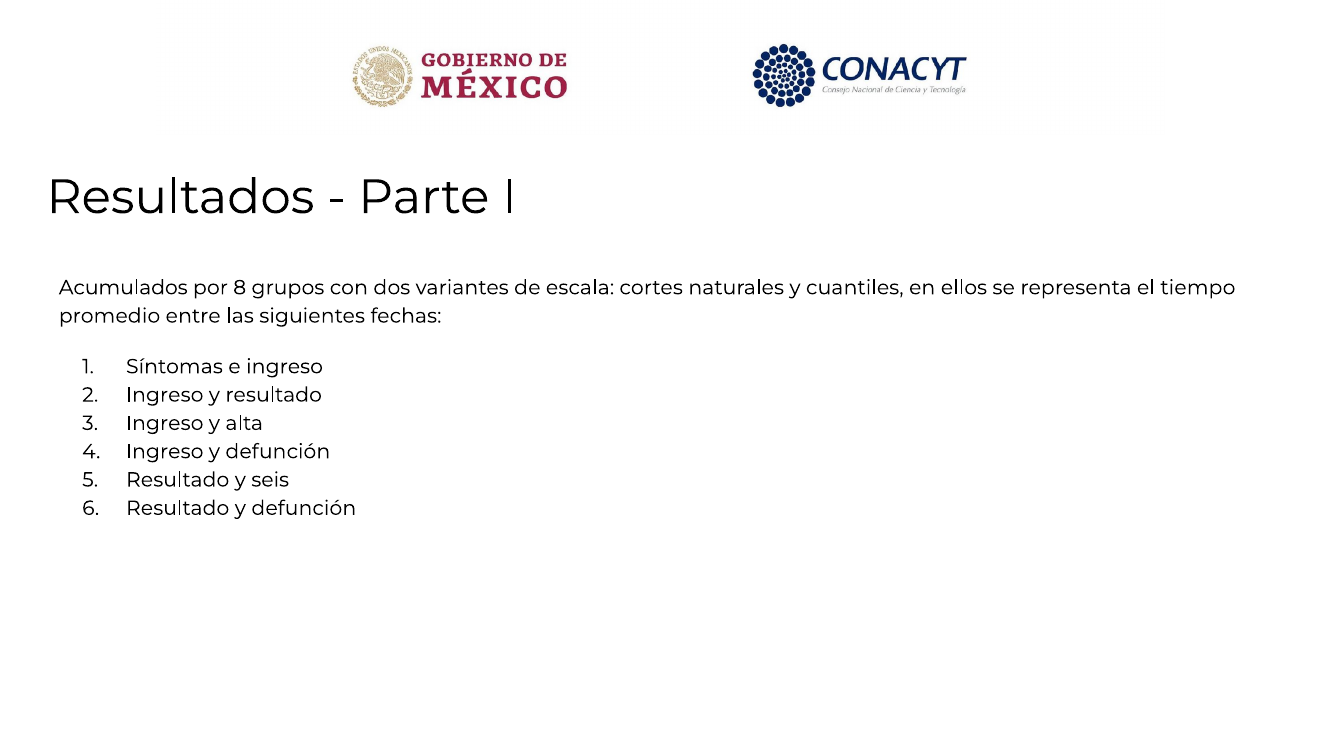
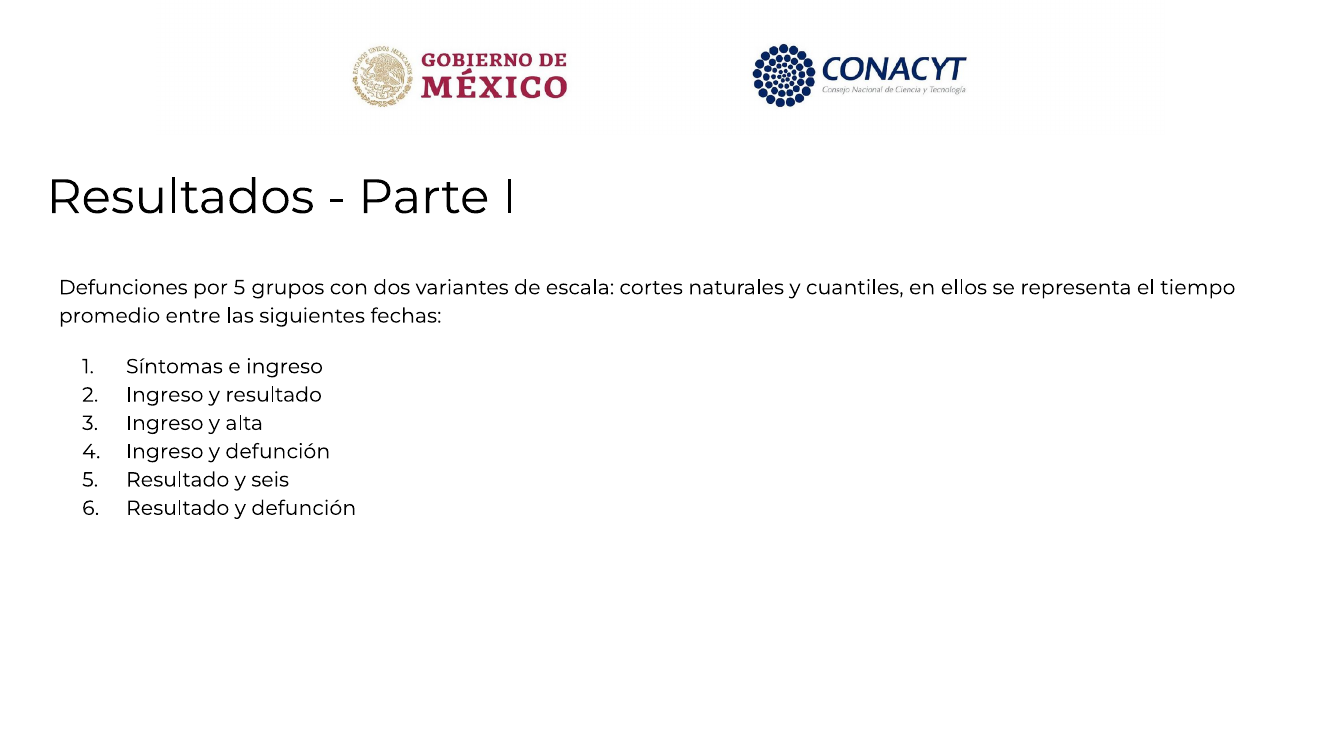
Acumulados: Acumulados -> Defunciones
por 8: 8 -> 5
